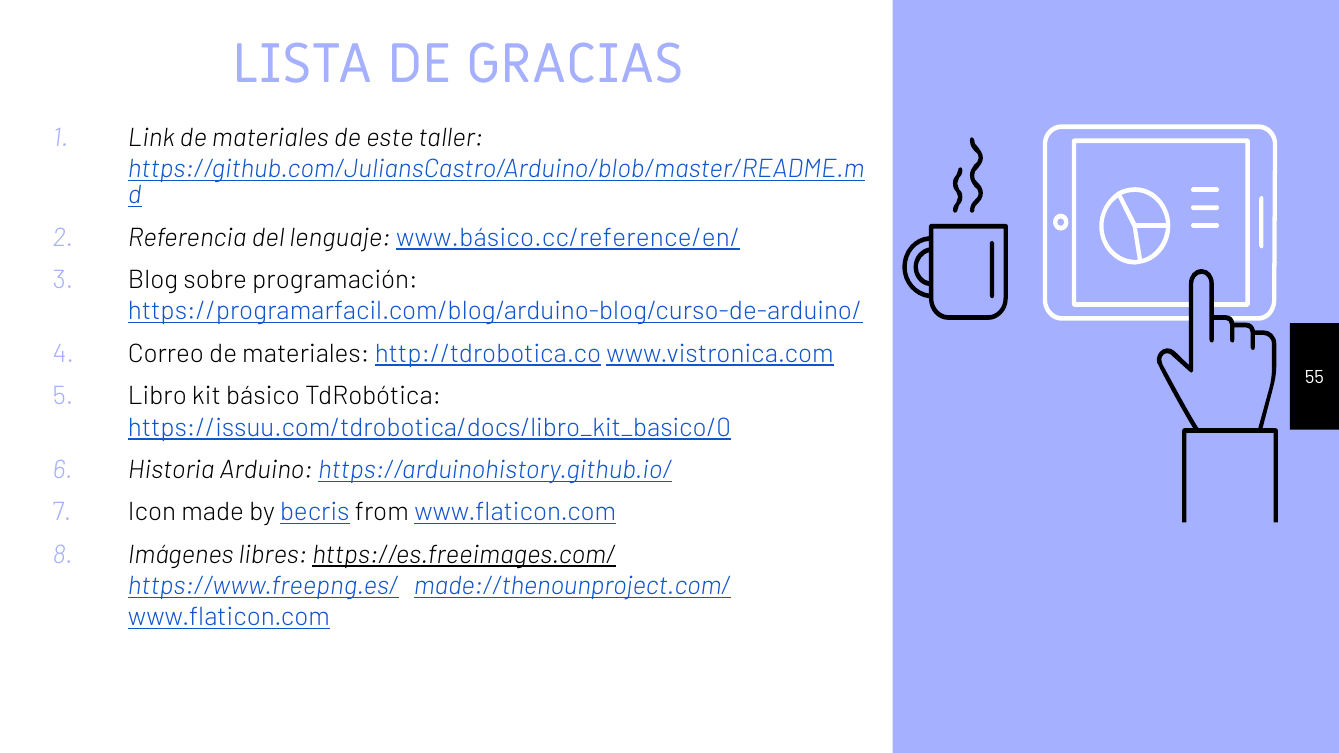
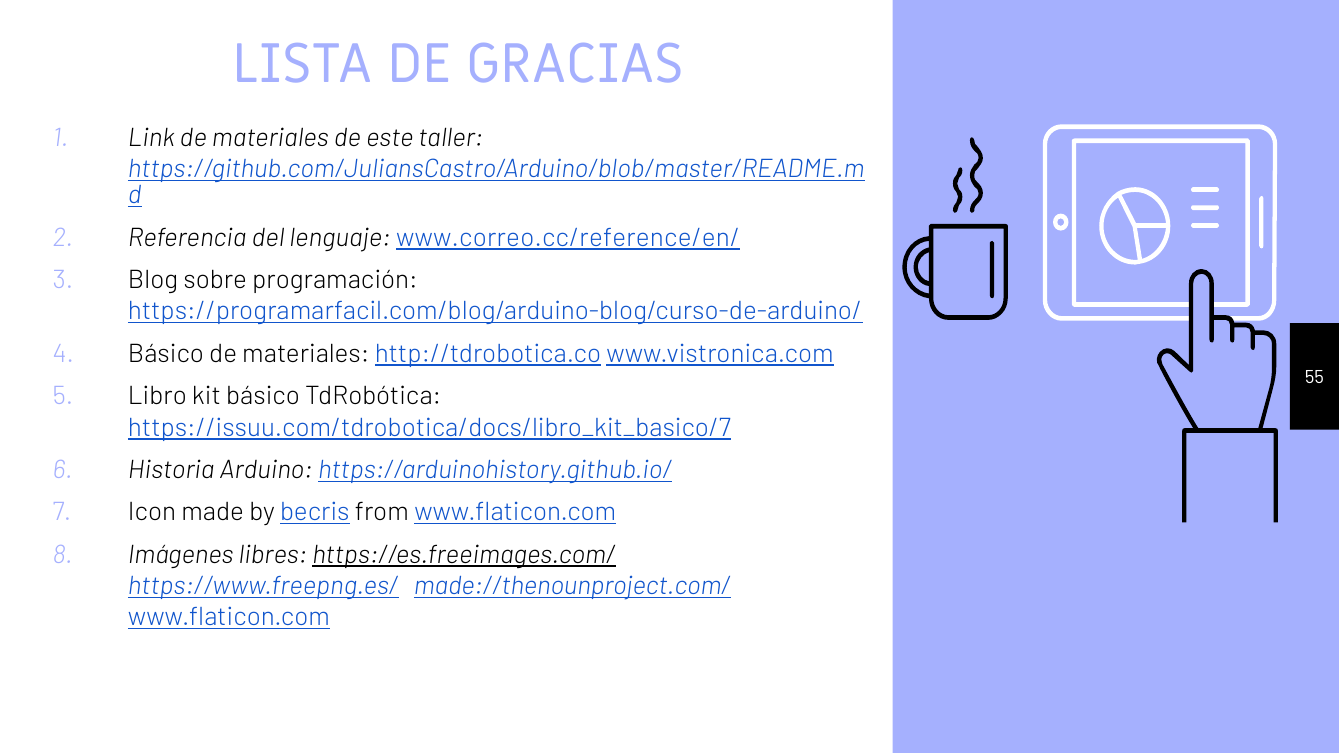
www.básico.cc/reference/en/: www.básico.cc/reference/en/ -> www.correo.cc/reference/en/
Correo at (166, 354): Correo -> Básico
https://issuu.com/tdrobotica/docs/libro_kit_basico/0: https://issuu.com/tdrobotica/docs/libro_kit_basico/0 -> https://issuu.com/tdrobotica/docs/libro_kit_basico/7
